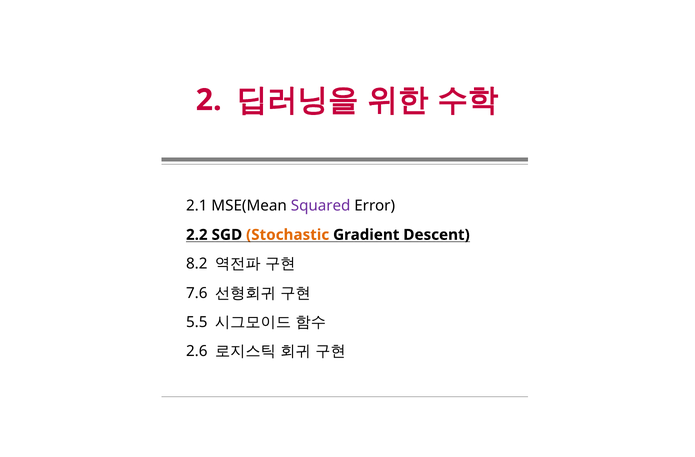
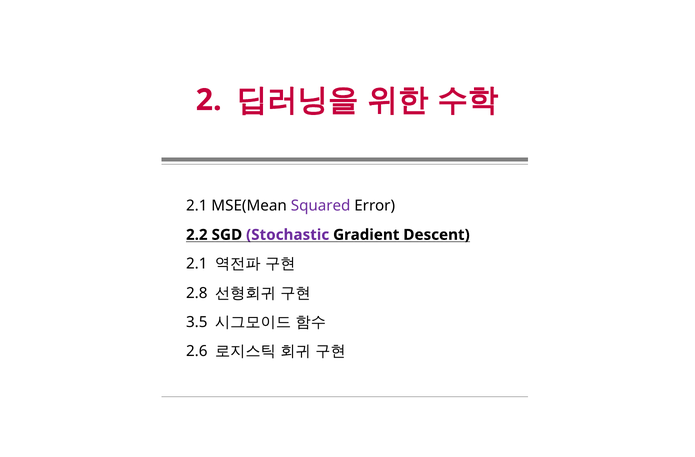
Stochastic colour: orange -> purple
8.2 at (197, 264): 8.2 -> 2.1
7.6: 7.6 -> 2.8
5.5: 5.5 -> 3.5
